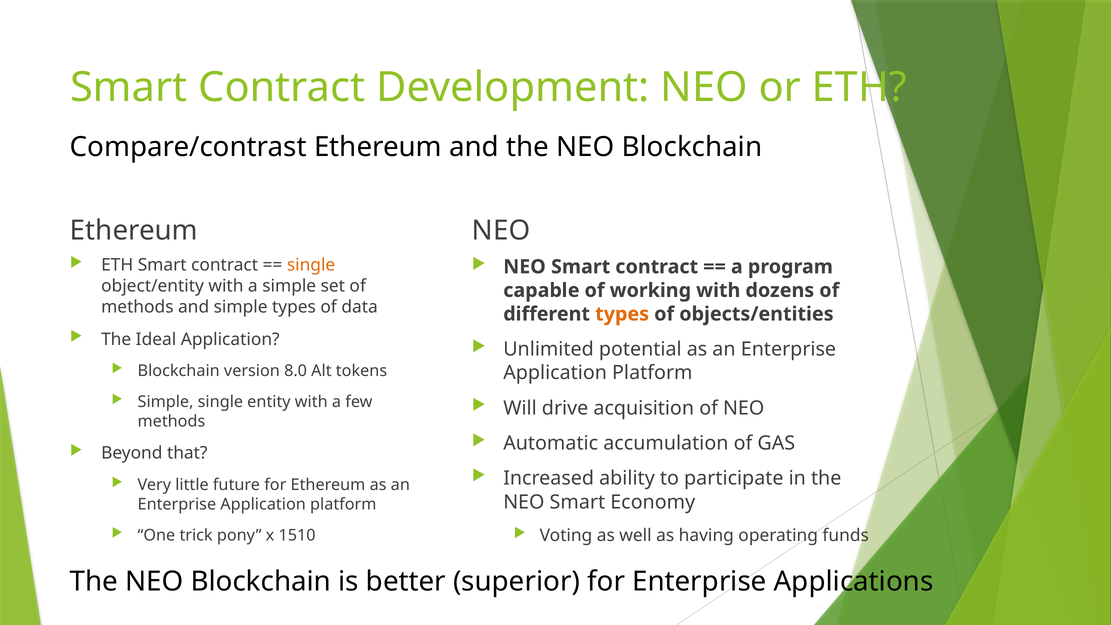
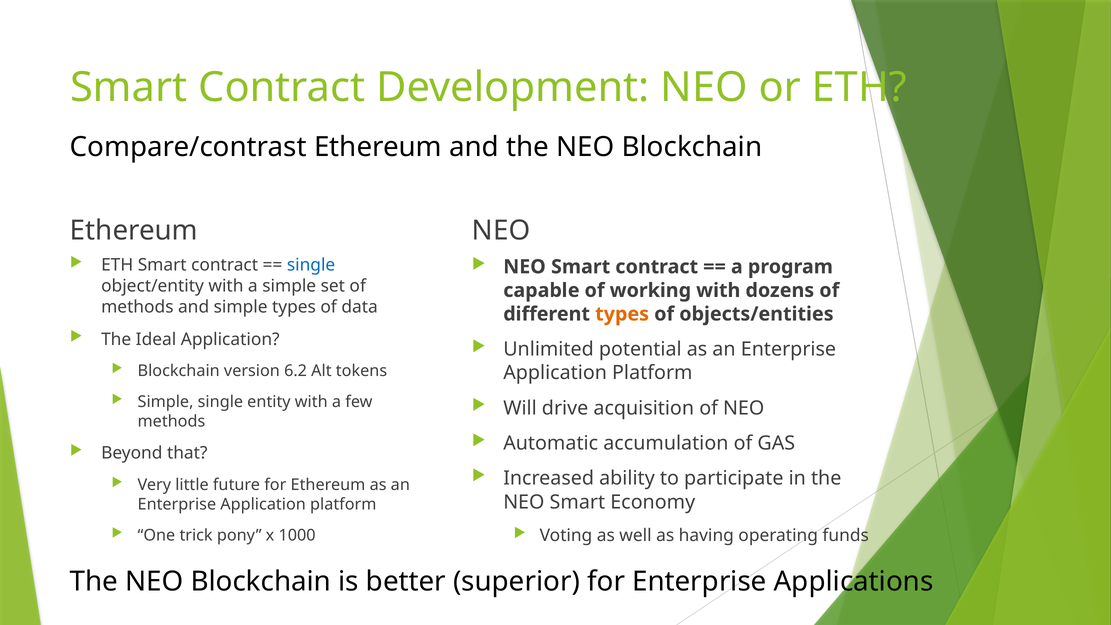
single at (311, 265) colour: orange -> blue
8.0: 8.0 -> 6.2
1510: 1510 -> 1000
